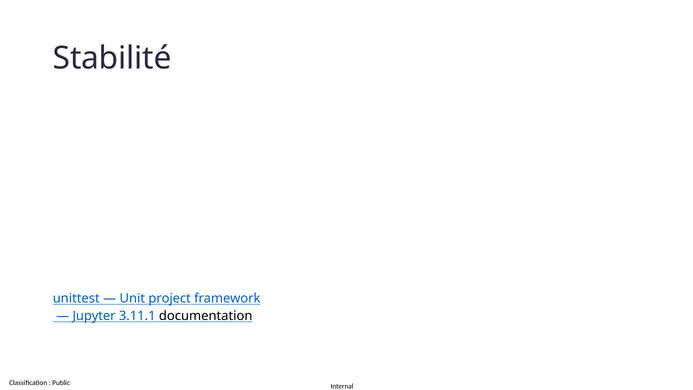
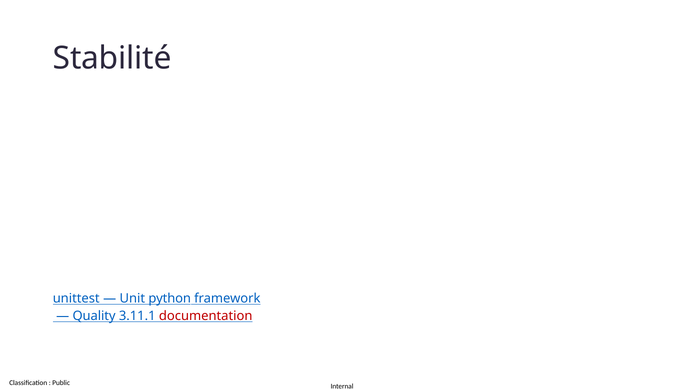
project: project -> python
Jupyter: Jupyter -> Quality
documentation colour: black -> red
